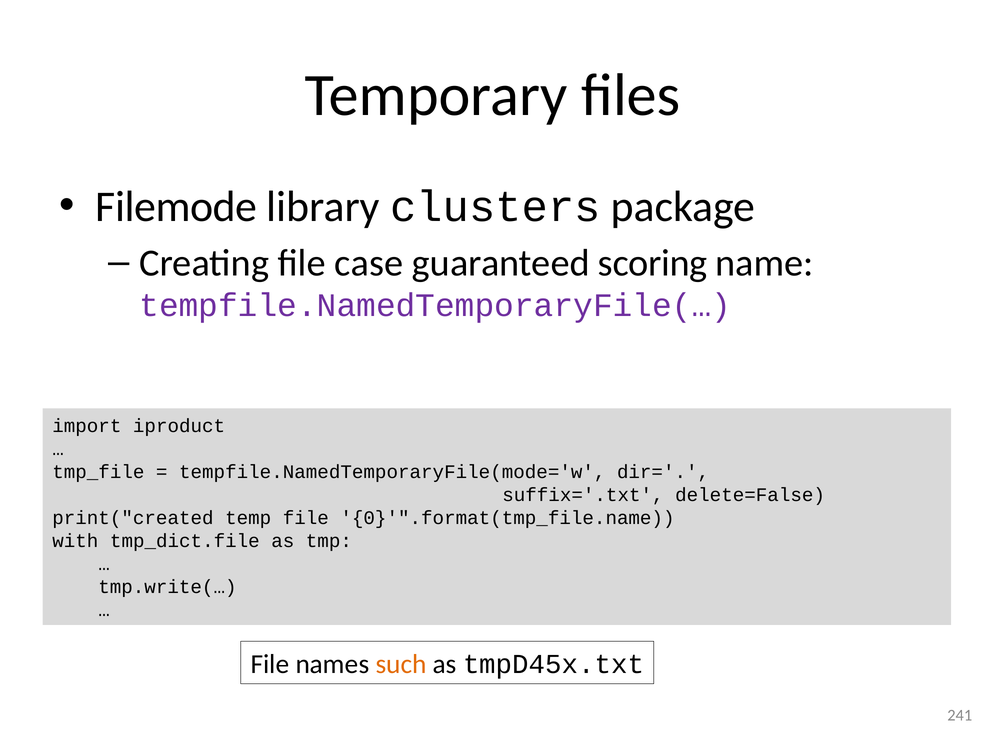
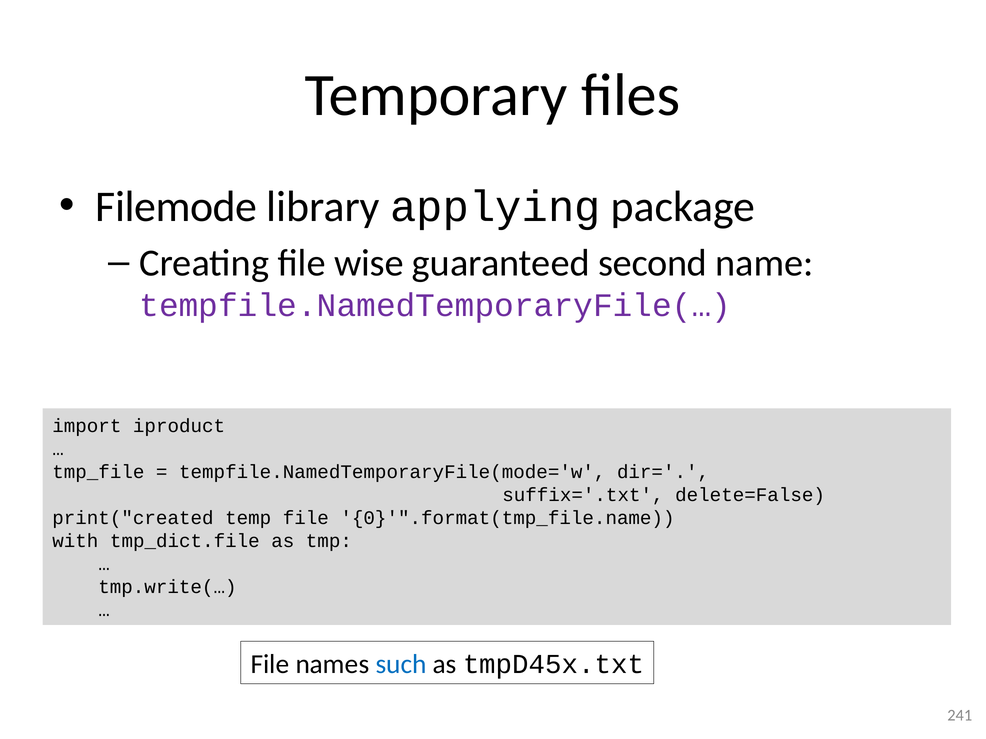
clusters: clusters -> applying
case: case -> wise
scoring: scoring -> second
such colour: orange -> blue
